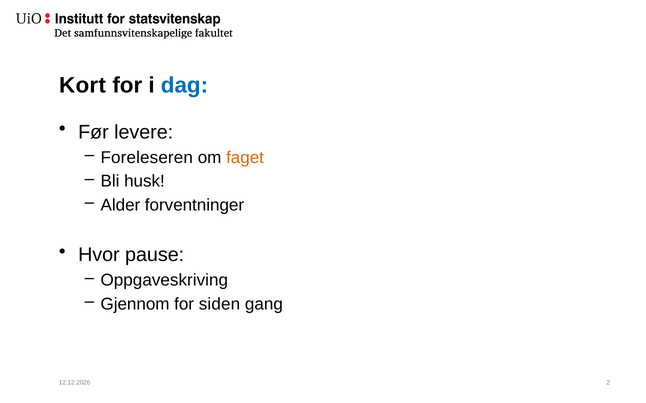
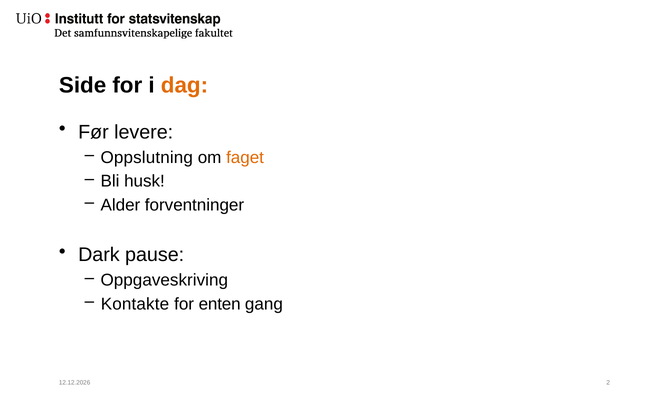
Kort: Kort -> Side
dag colour: blue -> orange
Foreleseren: Foreleseren -> Oppslutning
Hvor: Hvor -> Dark
Gjennom: Gjennom -> Kontakte
siden: siden -> enten
